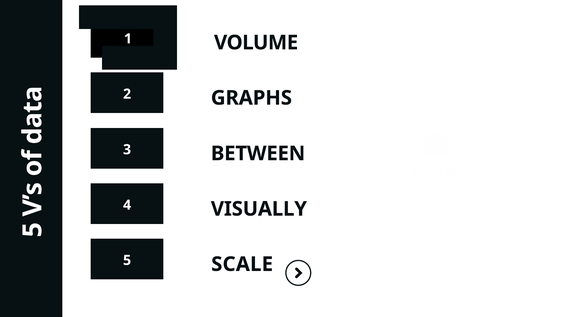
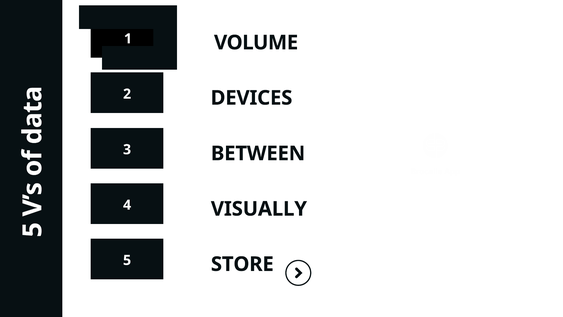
GRAPHS: GRAPHS -> DEVICES
SCALE: SCALE -> STORE
